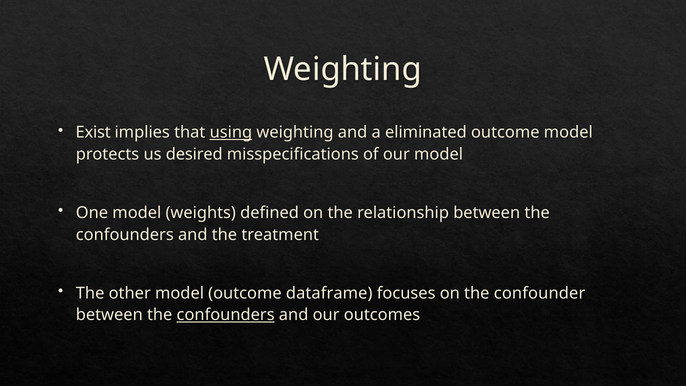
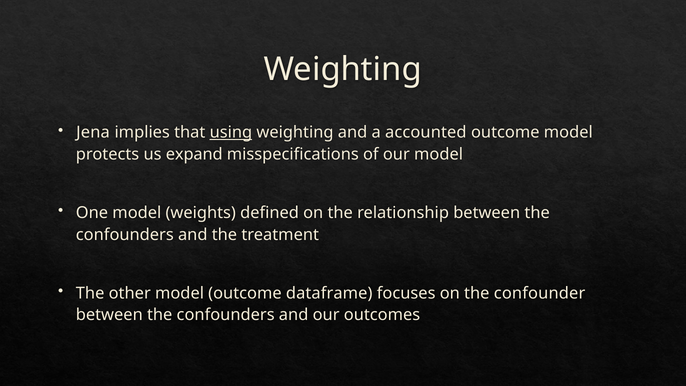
Exist: Exist -> Jena
eliminated: eliminated -> accounted
desired: desired -> expand
confounders at (226, 315) underline: present -> none
